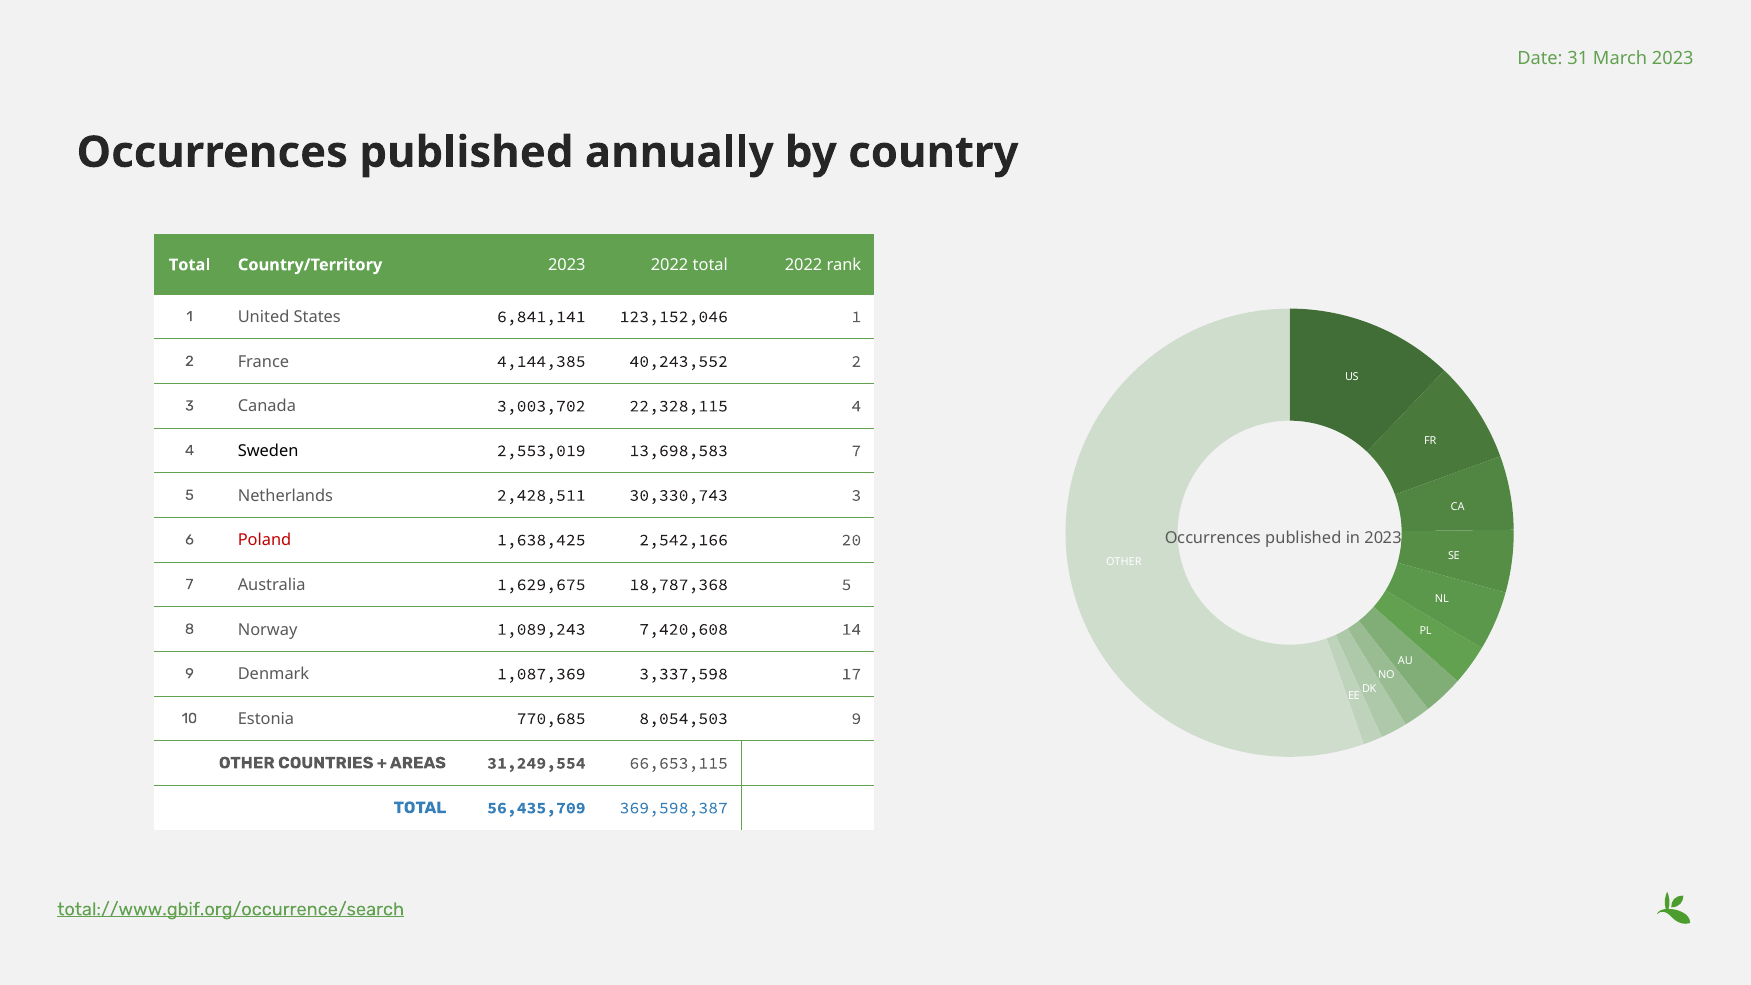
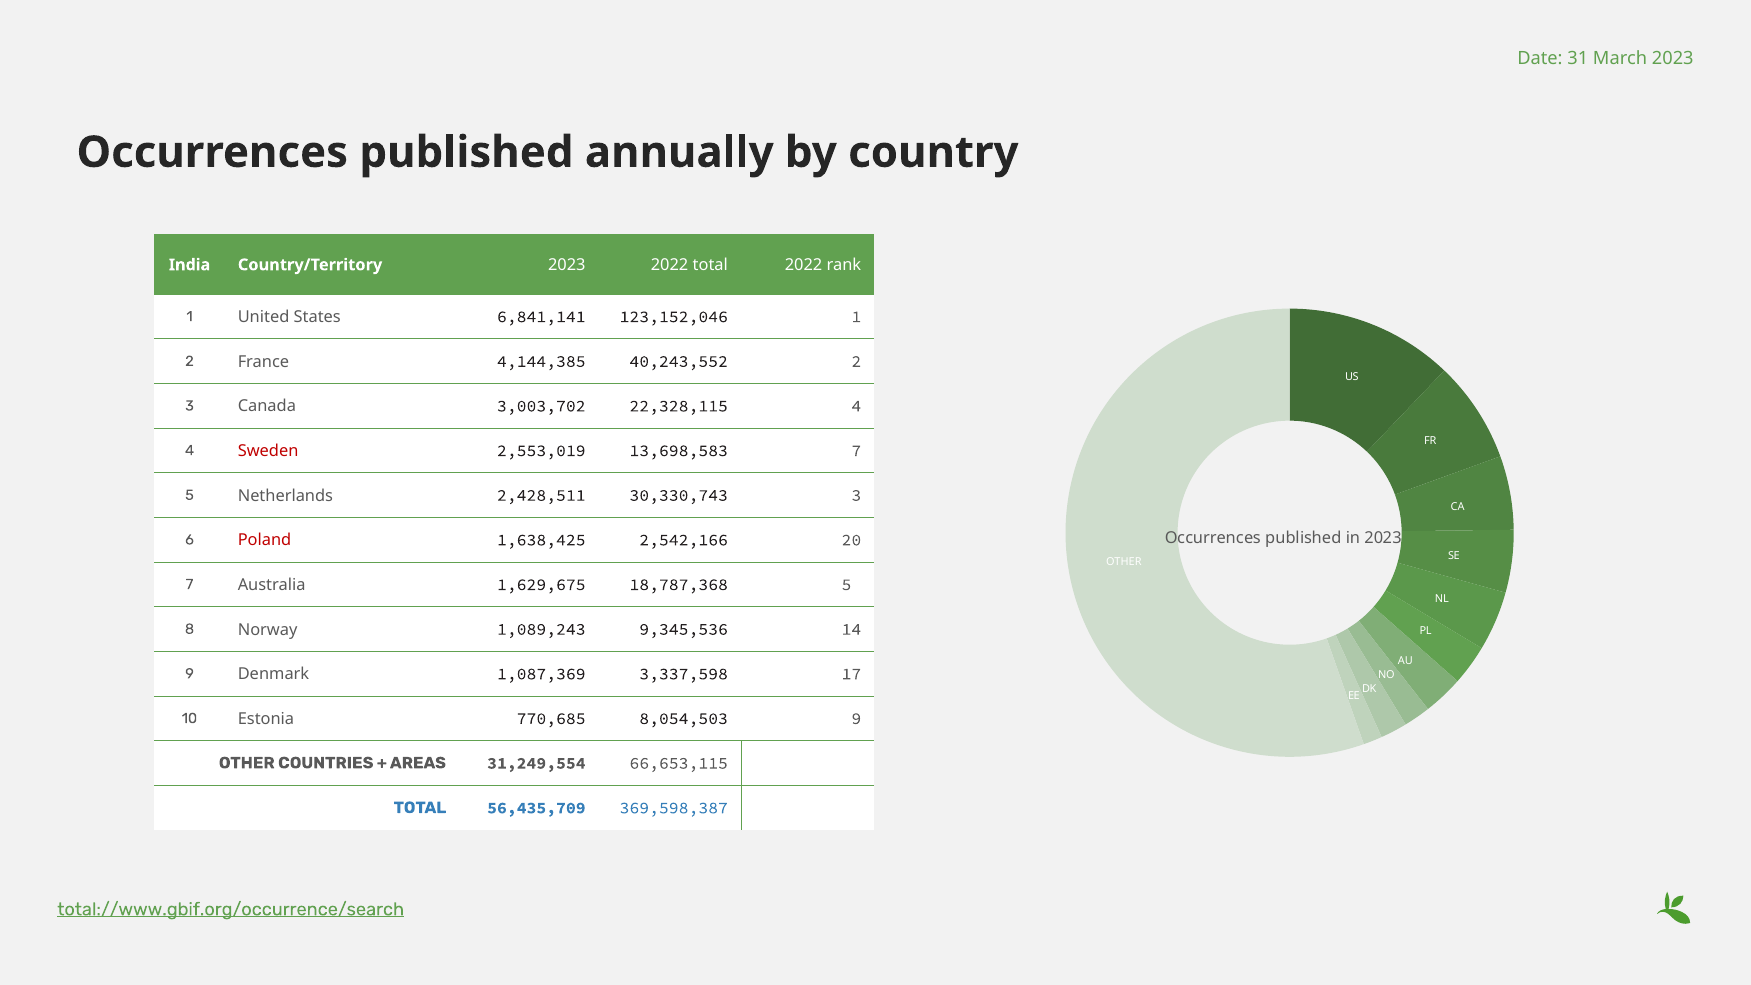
Total at (190, 265): Total -> India
Sweden colour: black -> red
7,420,608: 7,420,608 -> 9,345,536
